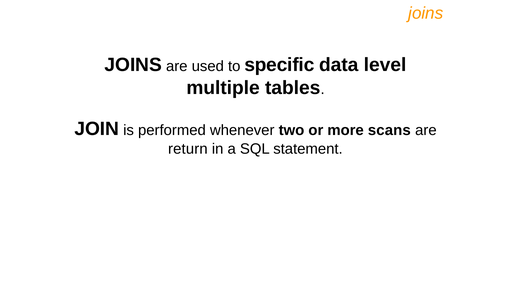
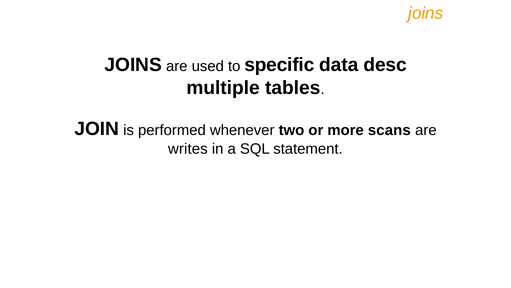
level: level -> desc
return: return -> writes
